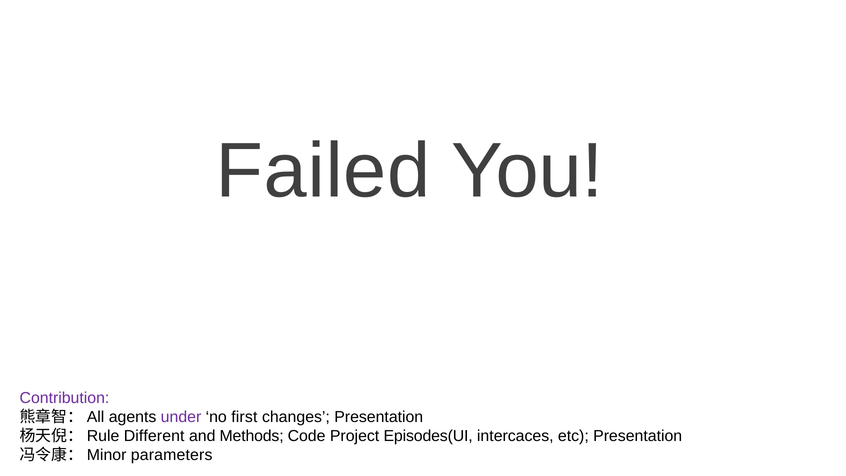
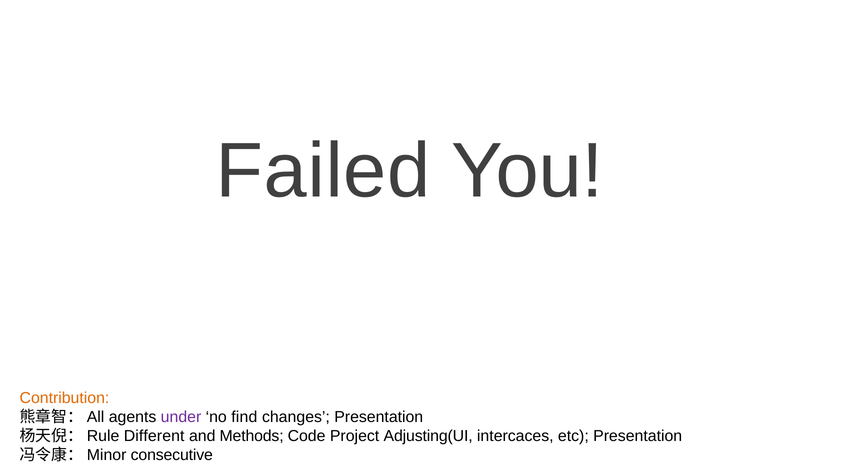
Contribution colour: purple -> orange
first: first -> find
Episodes(UI: Episodes(UI -> Adjusting(UI
parameters: parameters -> consecutive
